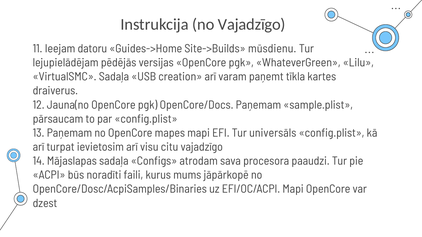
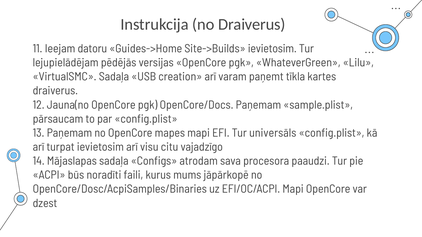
no Vajadzīgo: Vajadzīgo -> Draiverus
Site->Builds mūsdienu: mūsdienu -> ievietosim
